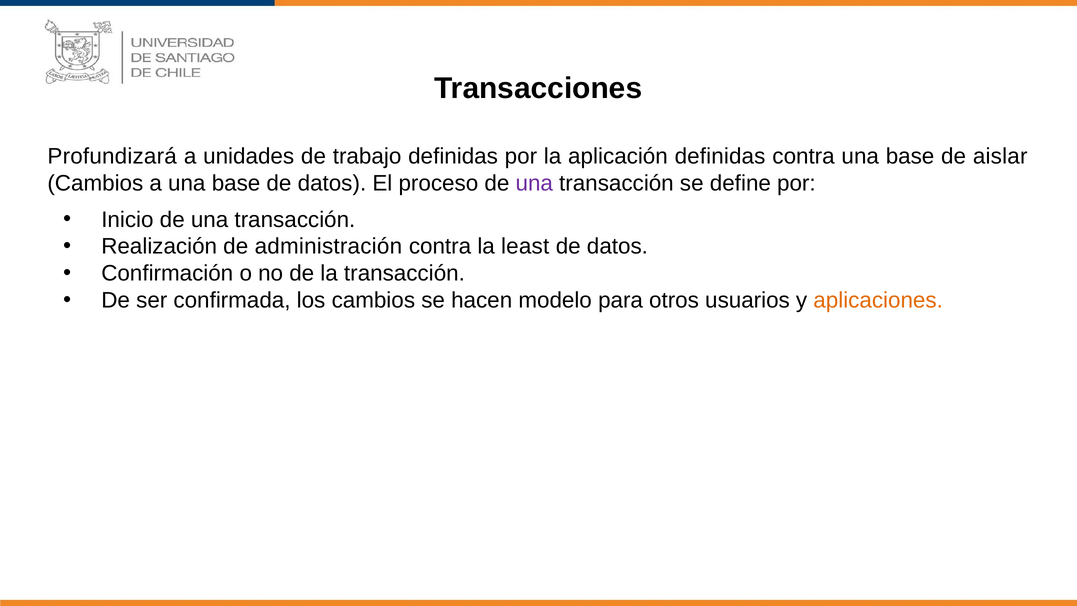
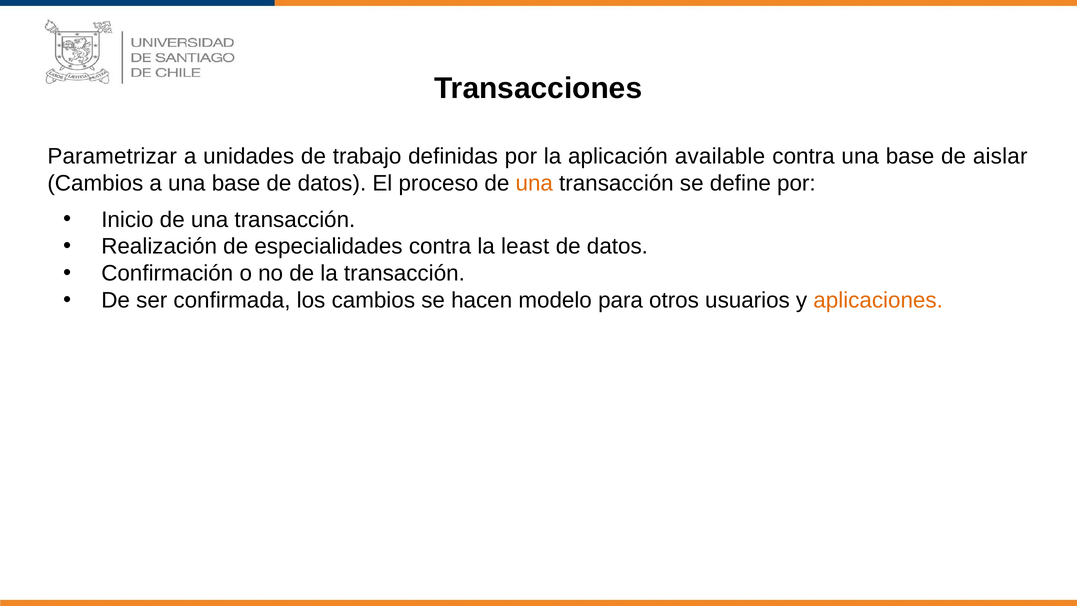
Profundizará: Profundizará -> Parametrizar
aplicación definidas: definidas -> available
una at (534, 183) colour: purple -> orange
administración: administración -> especialidades
